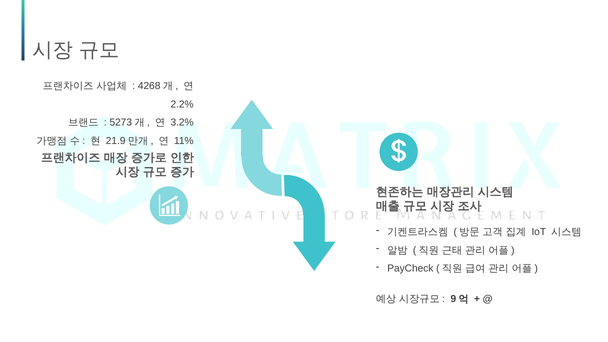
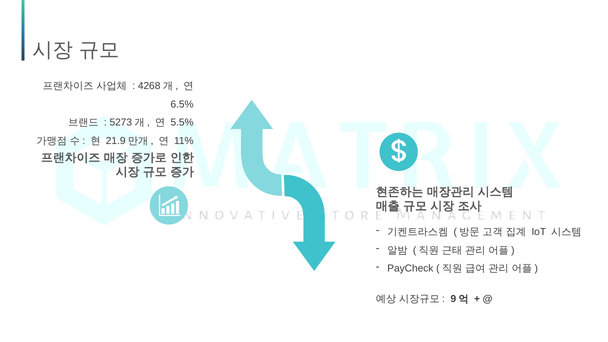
2.2%: 2.2% -> 6.5%
3.2%: 3.2% -> 5.5%
